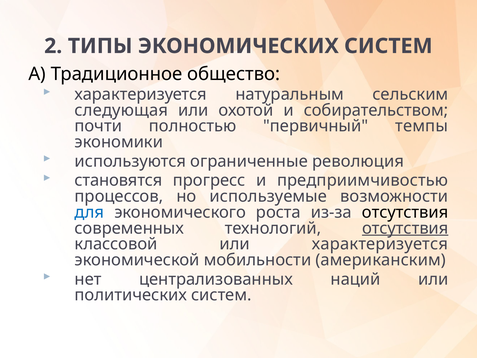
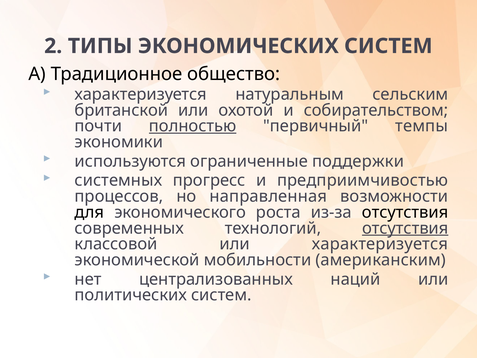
следующая: следующая -> британской
полностью underline: none -> present
революция: революция -> поддержки
становятся: становятся -> системных
используемые: используемые -> направленная
для colour: blue -> black
